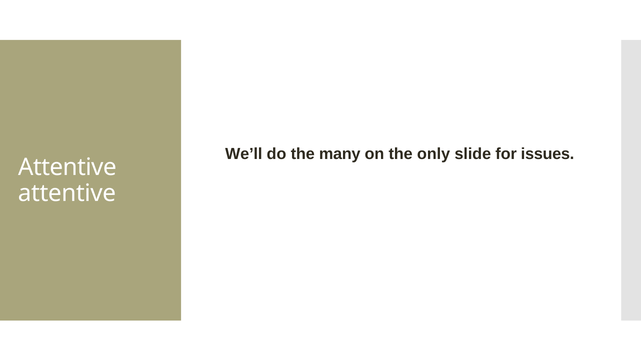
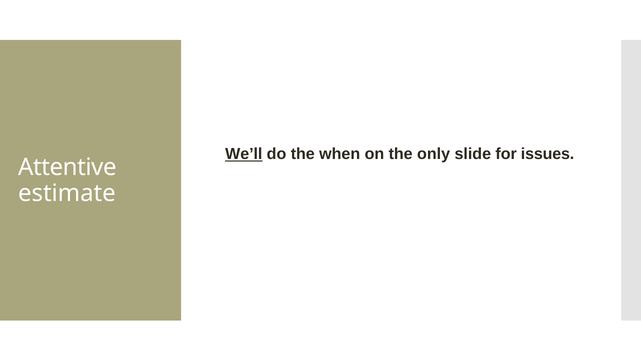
We’ll underline: none -> present
many: many -> when
attentive at (67, 193): attentive -> estimate
